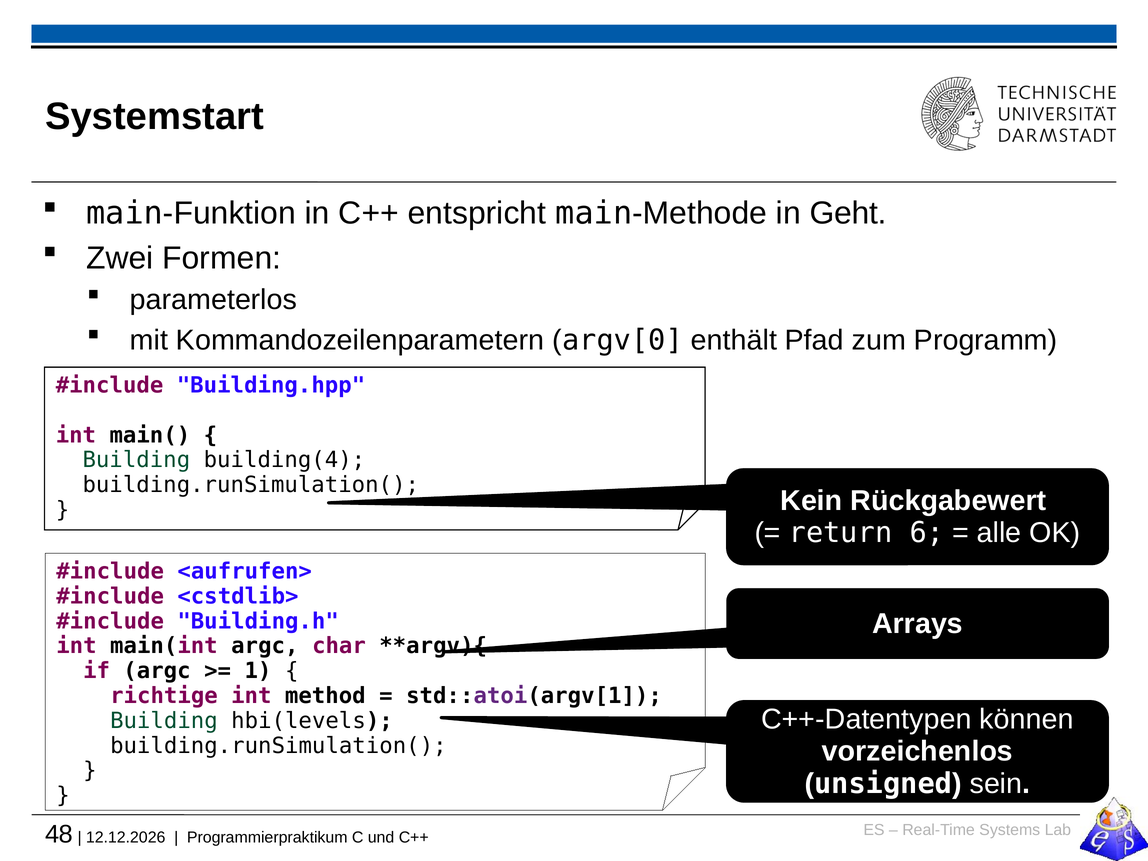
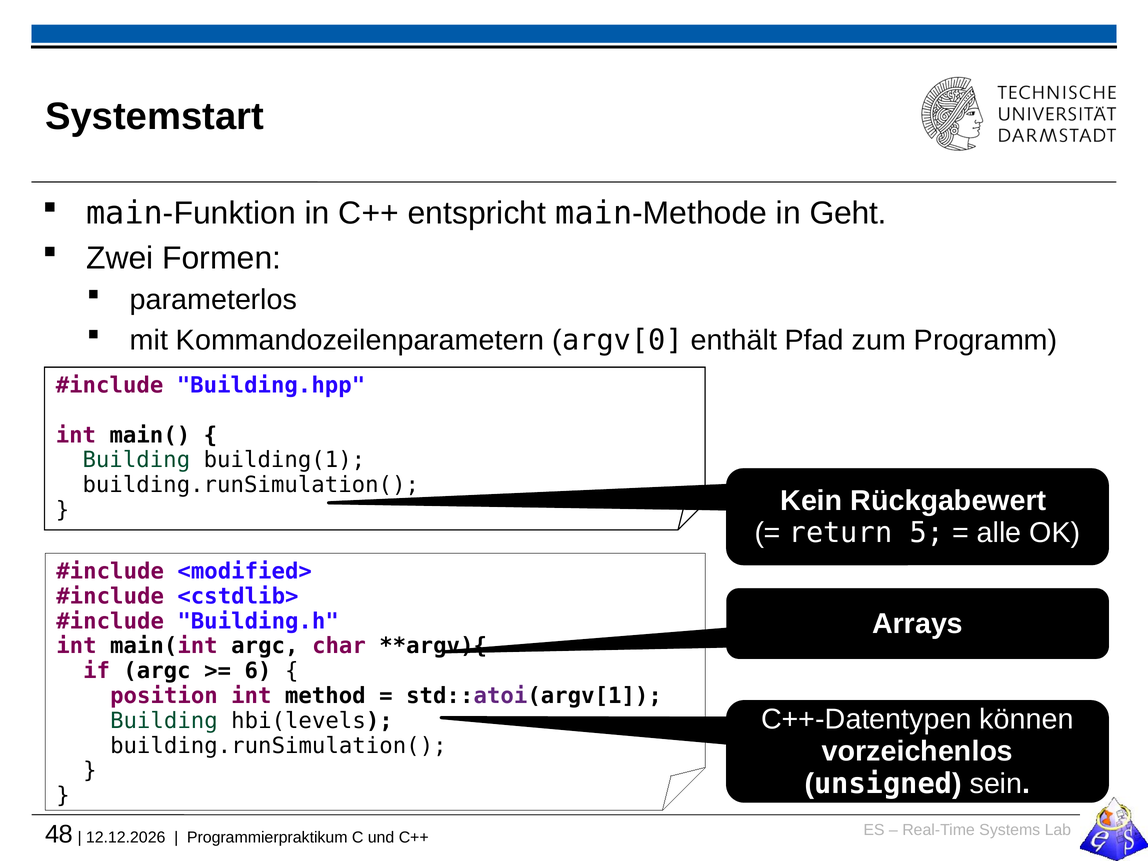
building(4: building(4 -> building(1
6: 6 -> 5
<aufrufen>: <aufrufen> -> <modified>
1: 1 -> 6
richtige: richtige -> position
